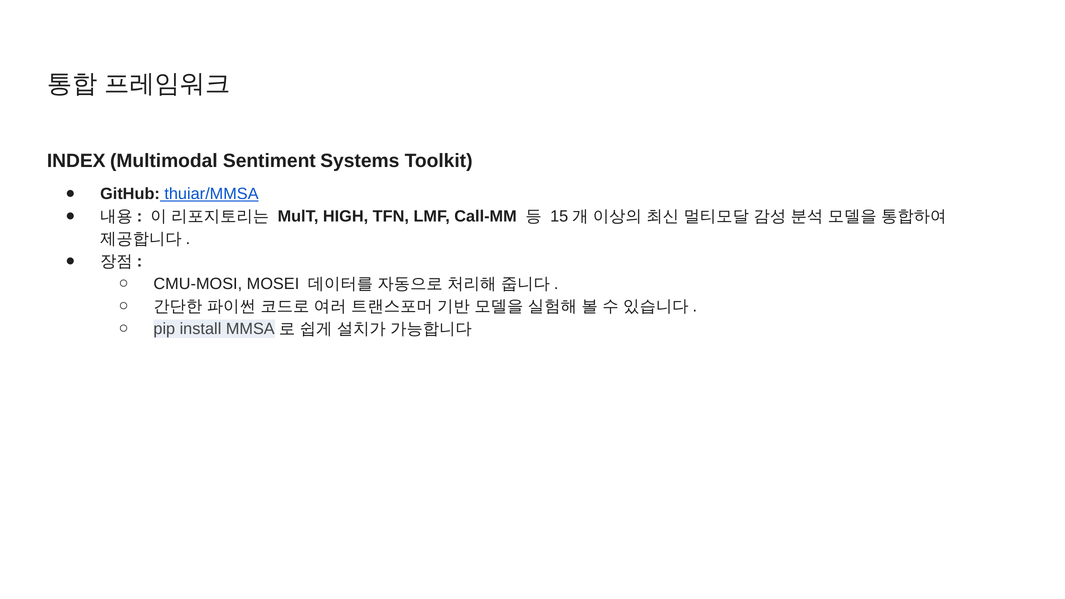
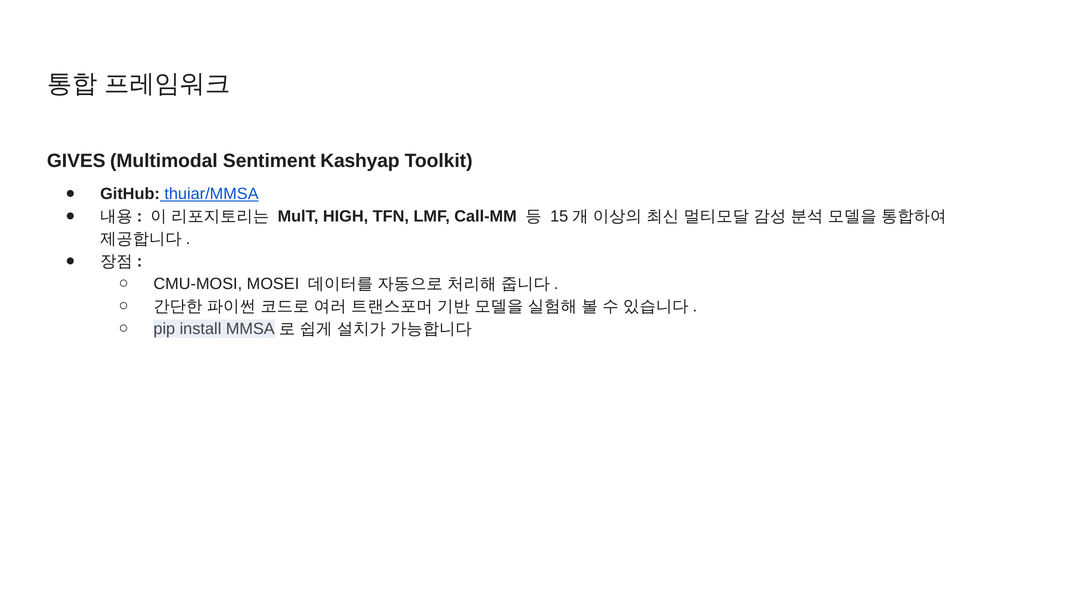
INDEX: INDEX -> GIVES
Systems: Systems -> Kashyap
